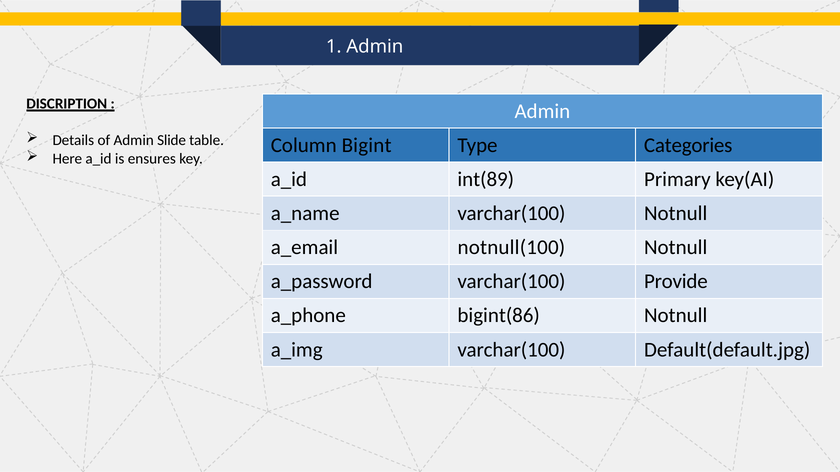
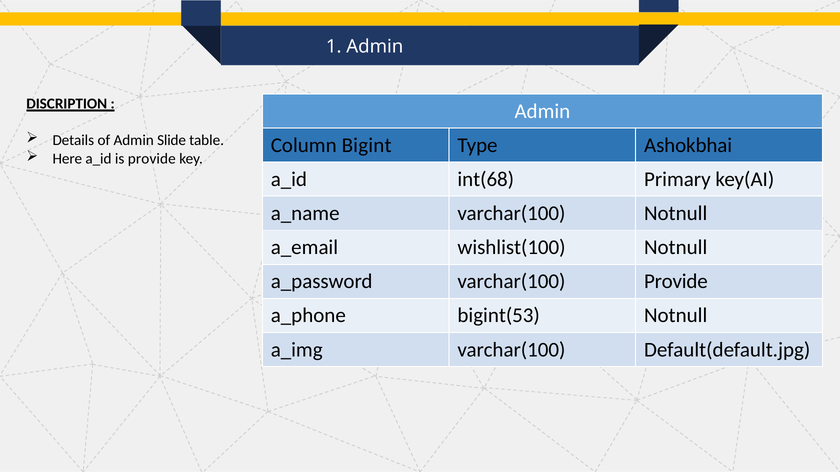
Categories: Categories -> Ashokbhai
is ensures: ensures -> provide
int(89: int(89 -> int(68
notnull(100: notnull(100 -> wishlist(100
bigint(86: bigint(86 -> bigint(53
